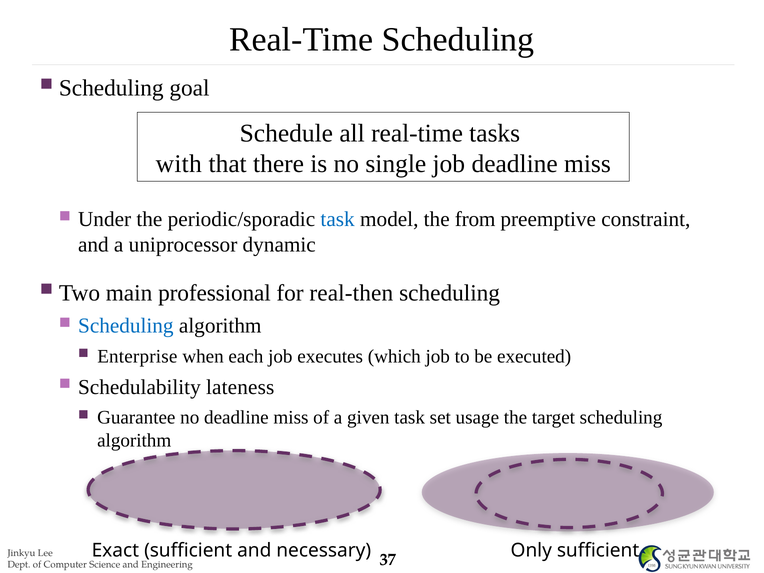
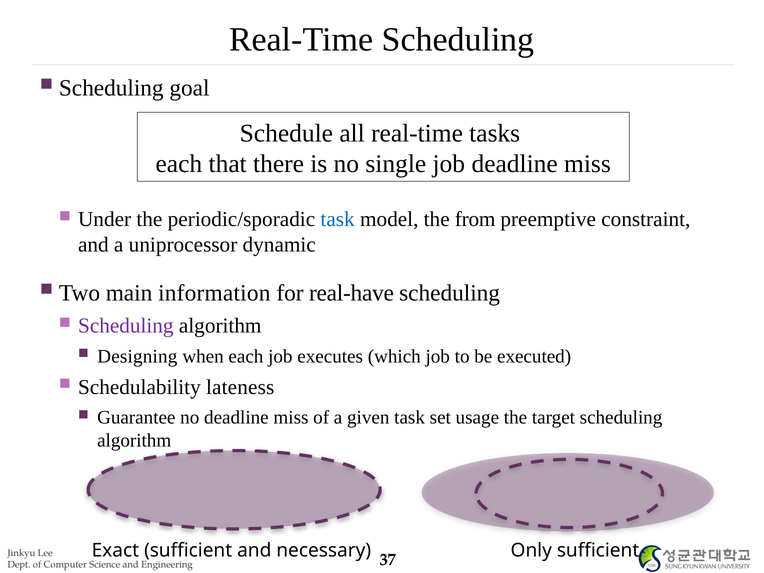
with at (179, 164): with -> each
professional: professional -> information
real-then: real-then -> real-have
Scheduling at (126, 326) colour: blue -> purple
Enterprise: Enterprise -> Designing
